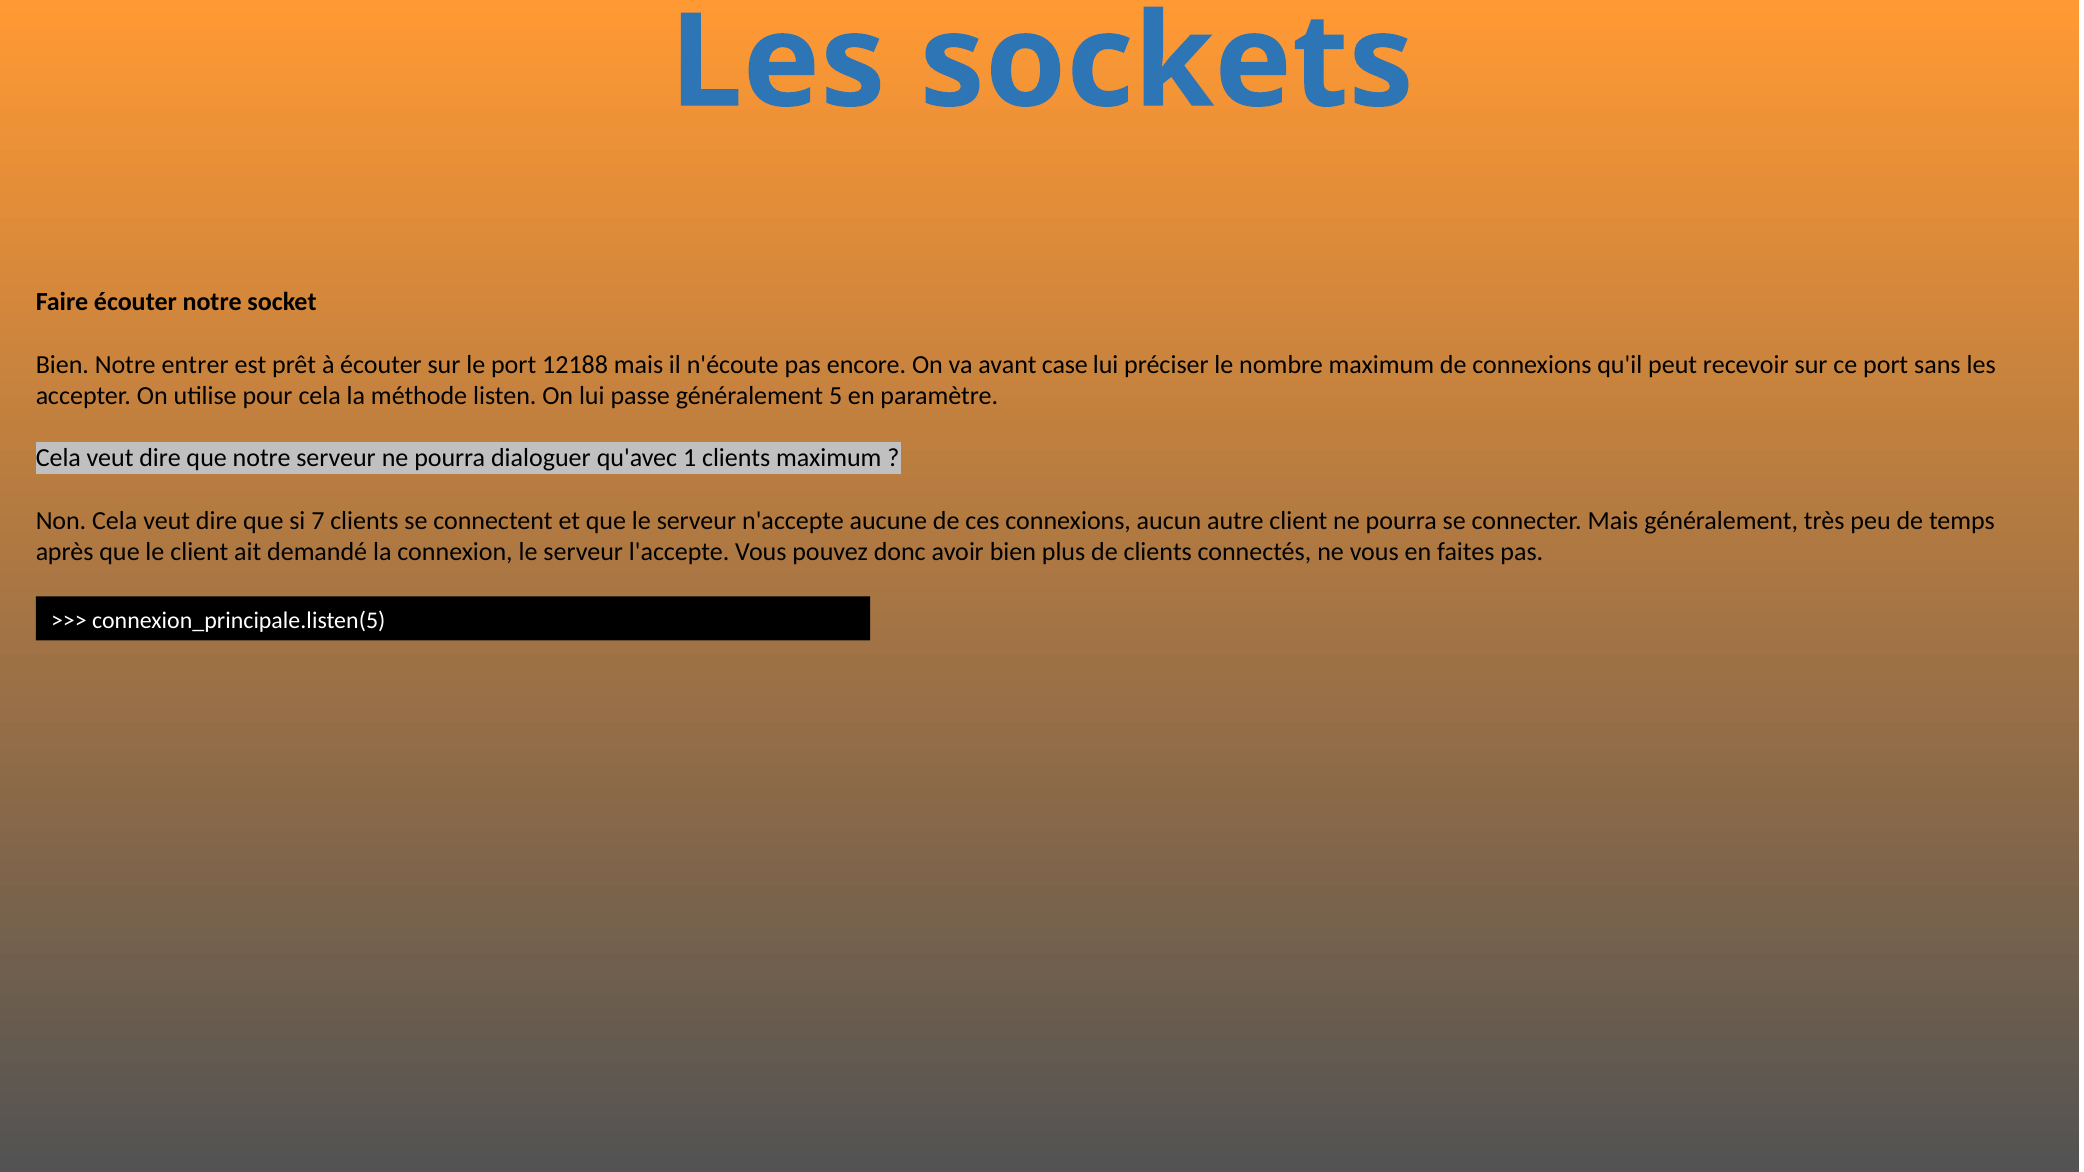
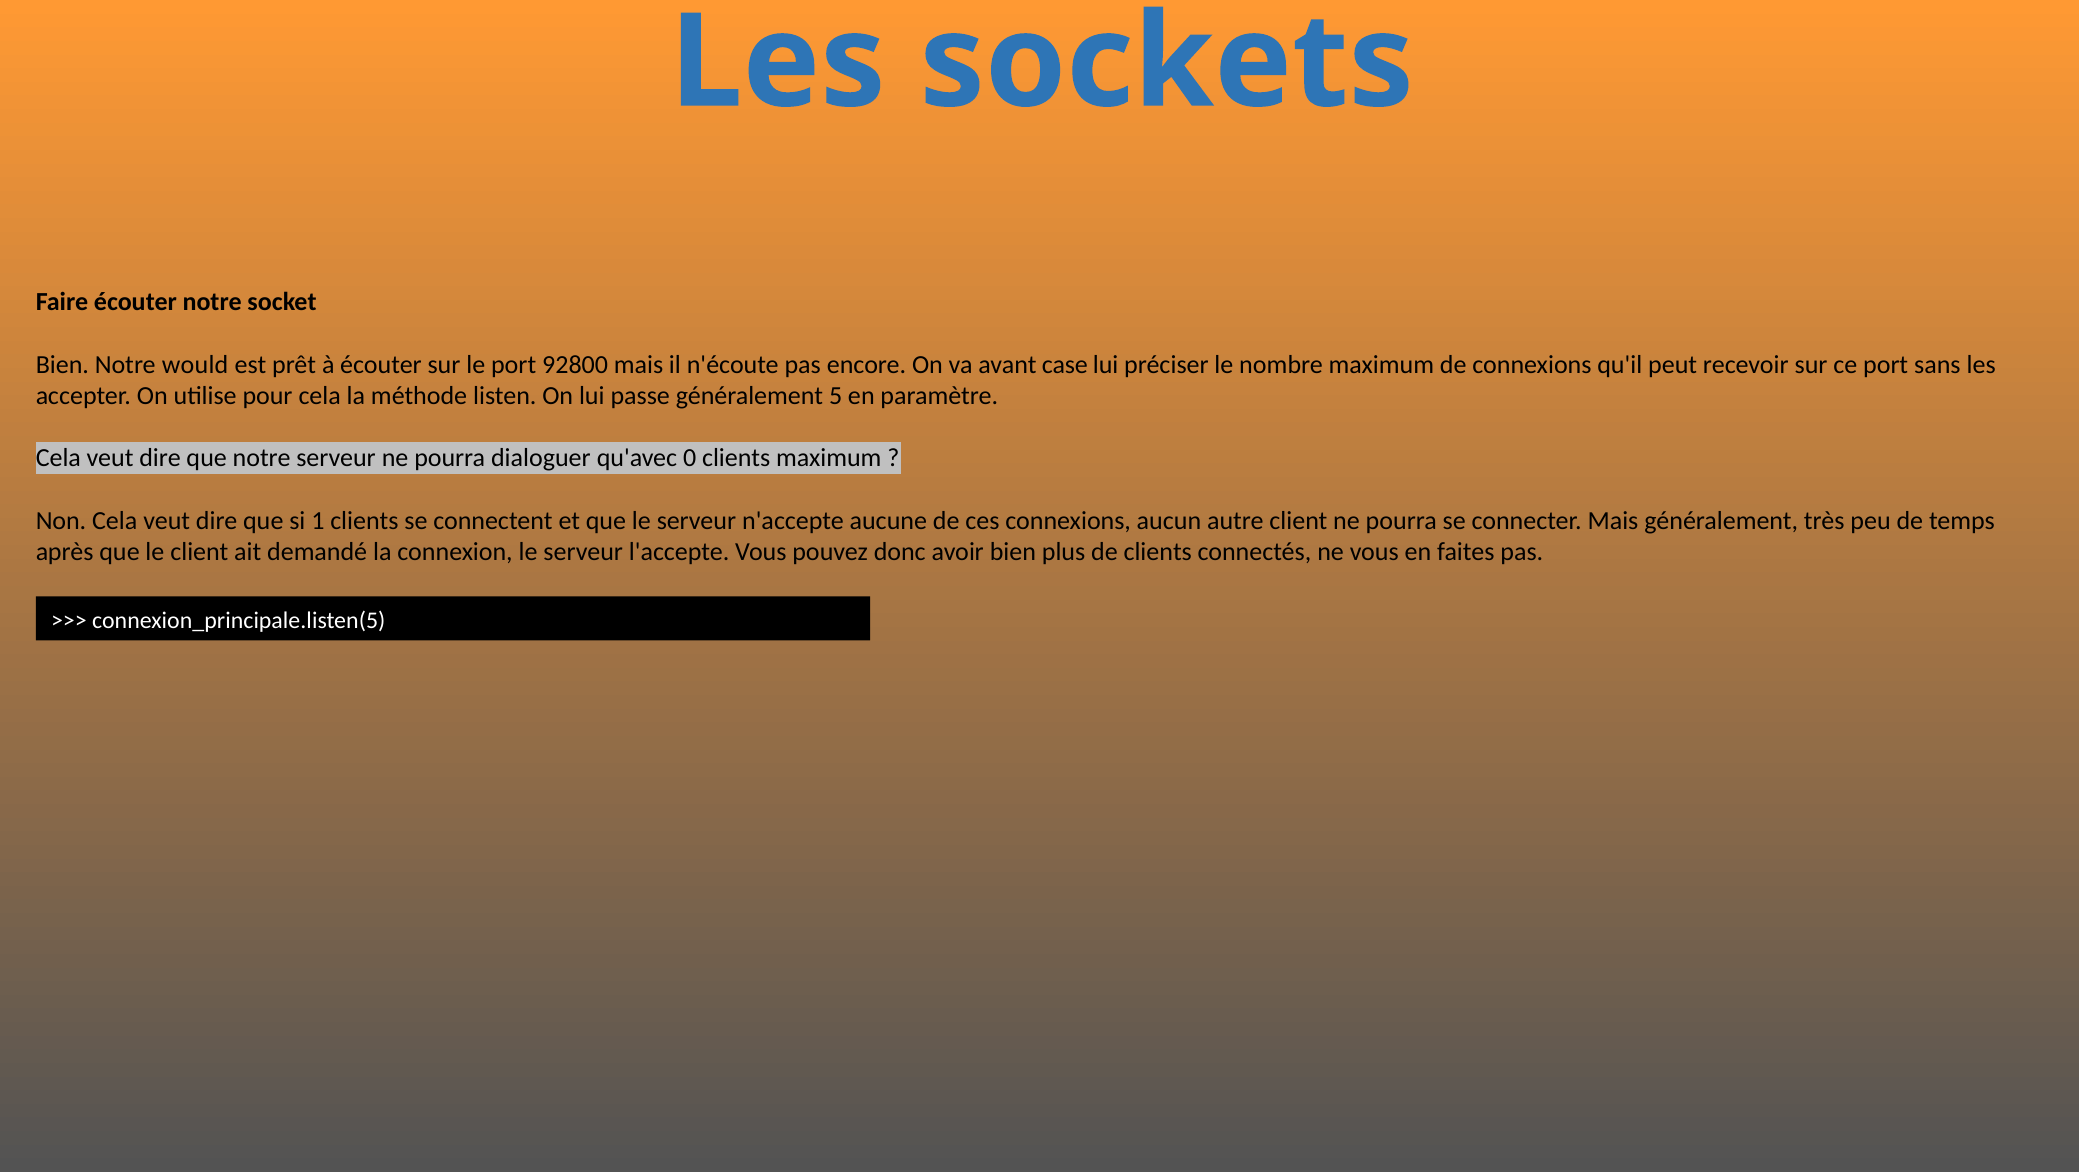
entrer: entrer -> would
12188: 12188 -> 92800
1: 1 -> 0
7: 7 -> 1
